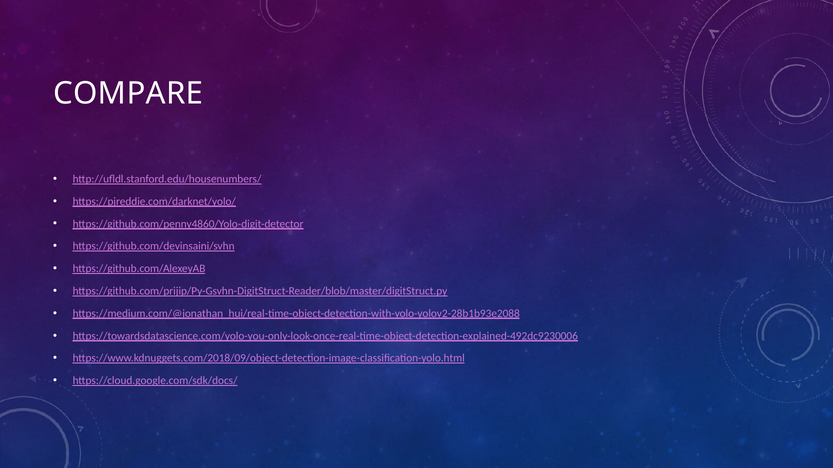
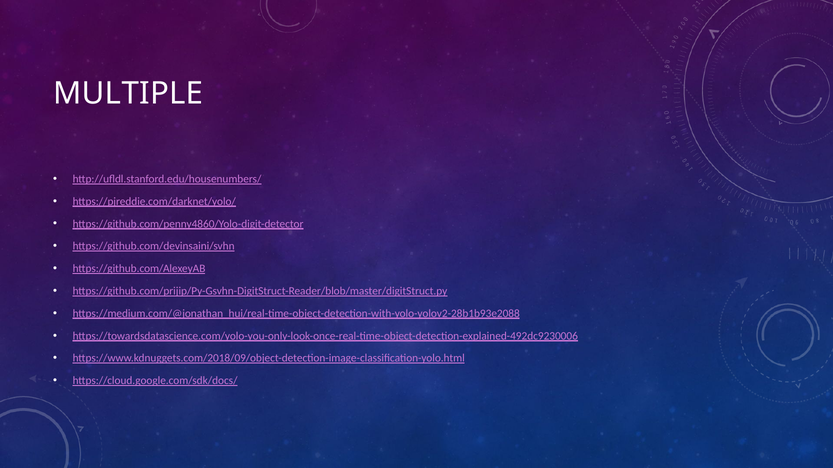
COMPARE: COMPARE -> MULTIPLE
